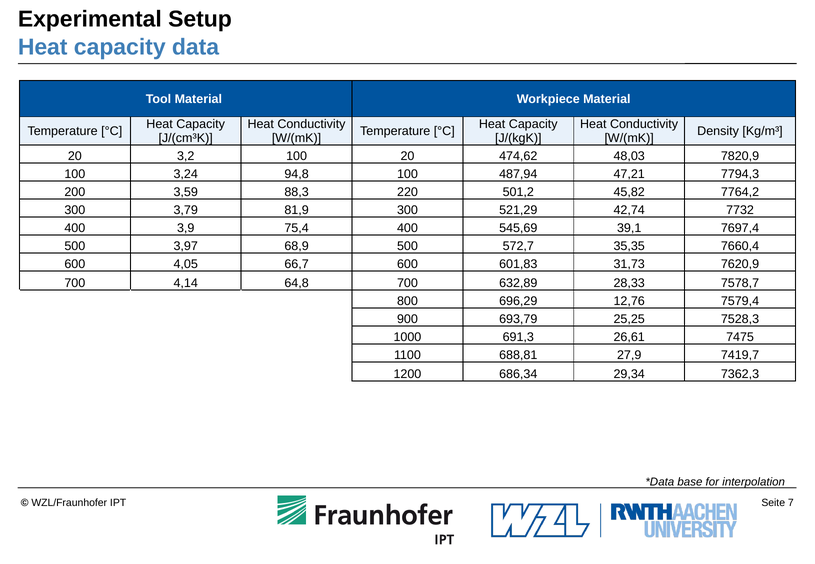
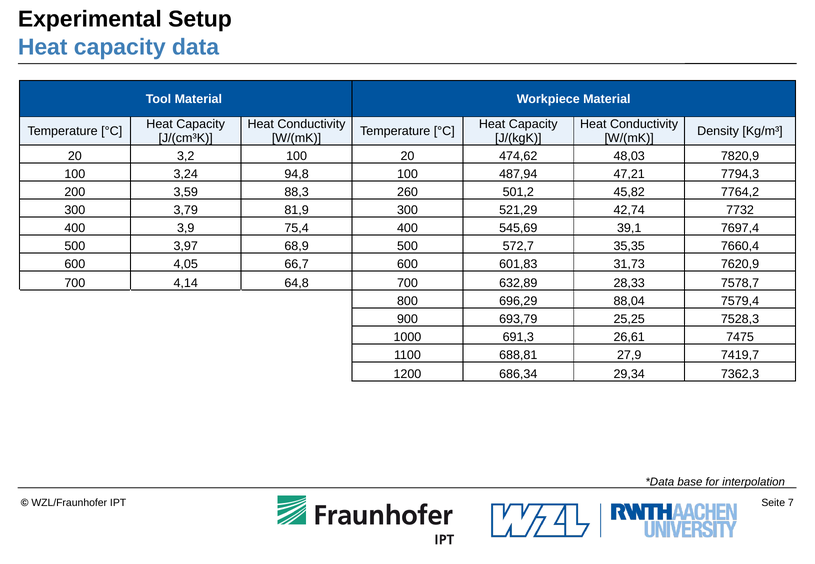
220: 220 -> 260
12,76: 12,76 -> 88,04
